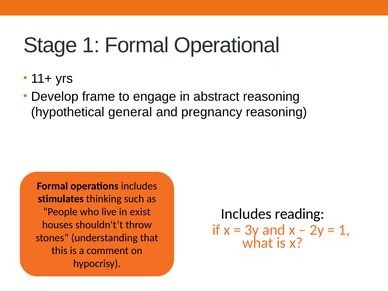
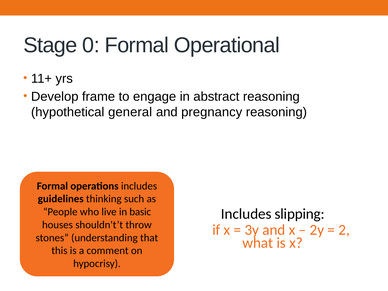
Stage 1: 1 -> 0
stimulates: stimulates -> guidelines
exist: exist -> basic
reading: reading -> slipping
1 at (344, 230): 1 -> 2
